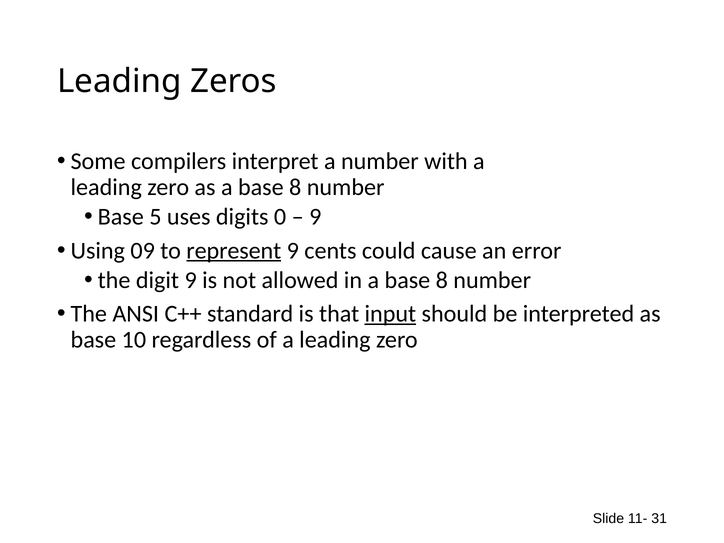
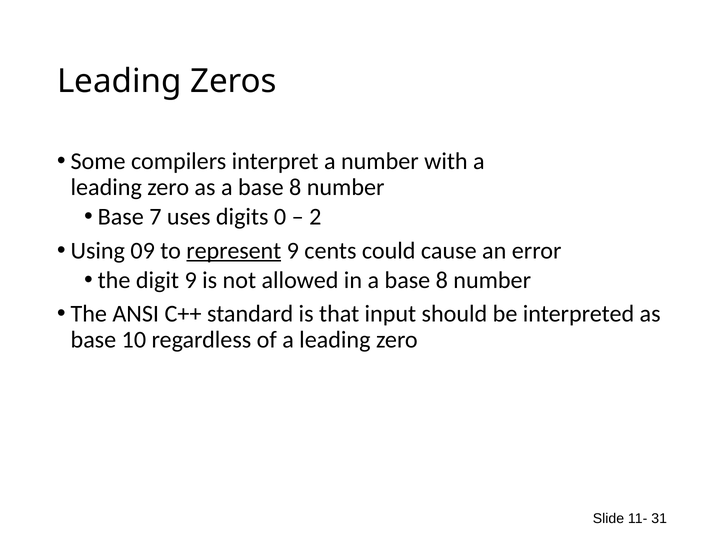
5: 5 -> 7
9 at (315, 217): 9 -> 2
input underline: present -> none
